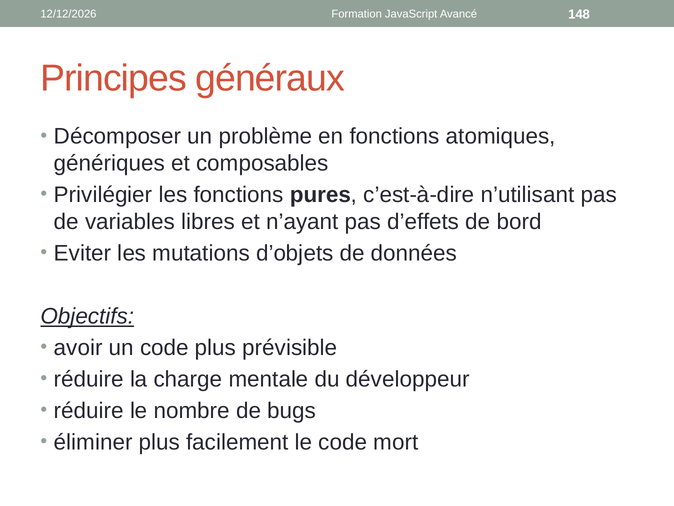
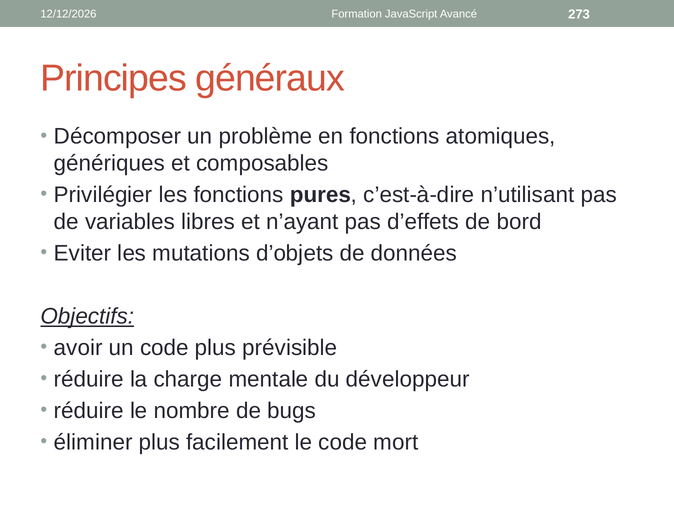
148: 148 -> 273
